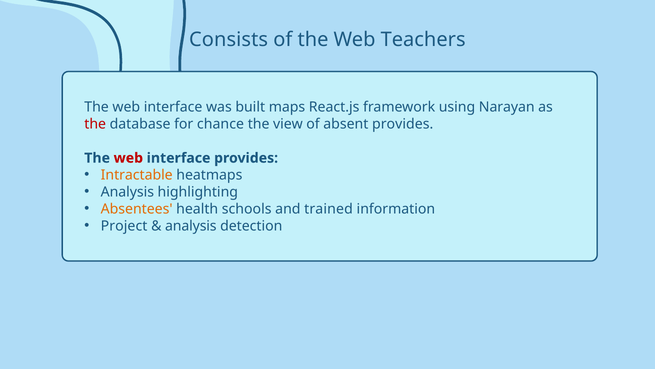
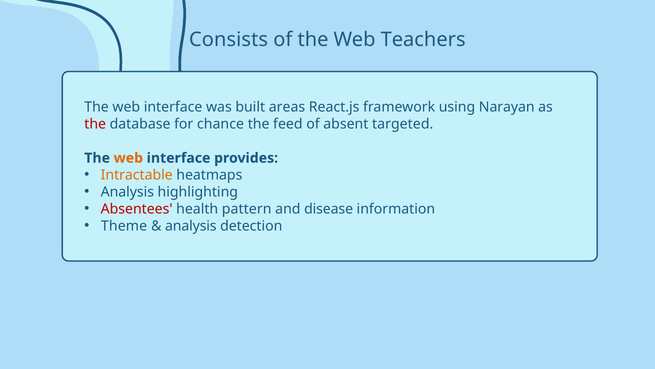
maps: maps -> areas
view: view -> feed
absent provides: provides -> targeted
web at (128, 158) colour: red -> orange
Absentees colour: orange -> red
schools: schools -> pattern
trained: trained -> disease
Project: Project -> Theme
